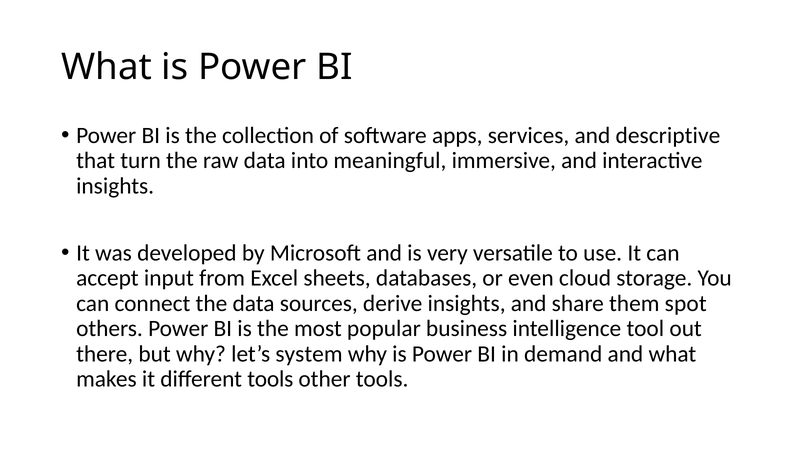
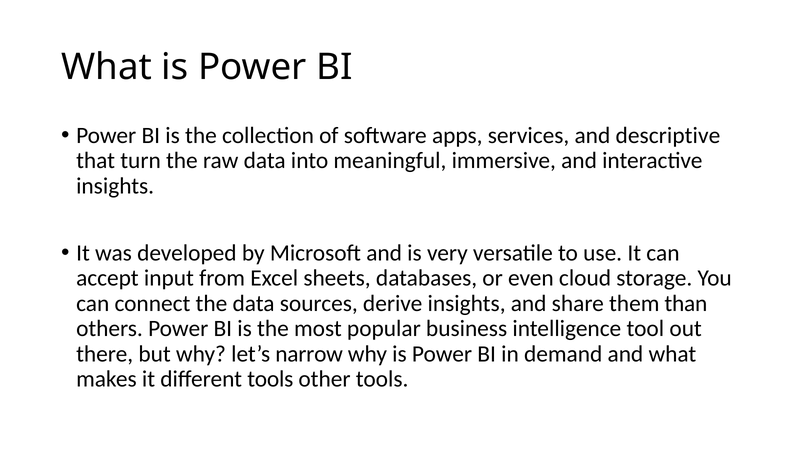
spot: spot -> than
system: system -> narrow
